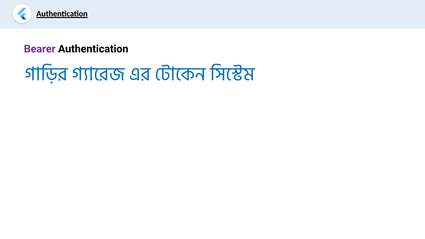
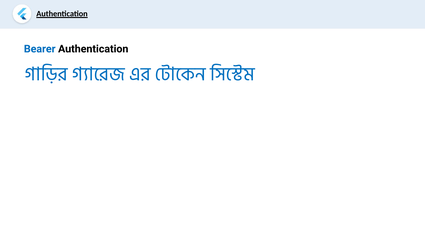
Bearer colour: purple -> blue
